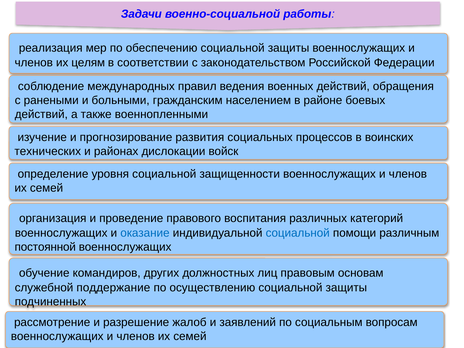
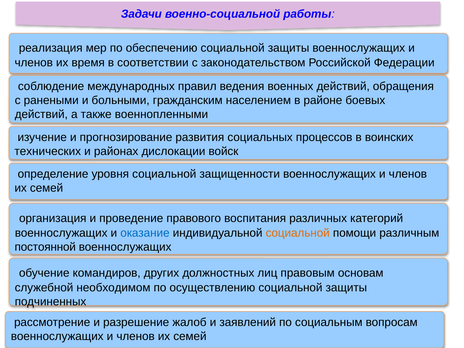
целям: целям -> время
социальной at (298, 233) colour: blue -> orange
поддержание: поддержание -> необходимом
